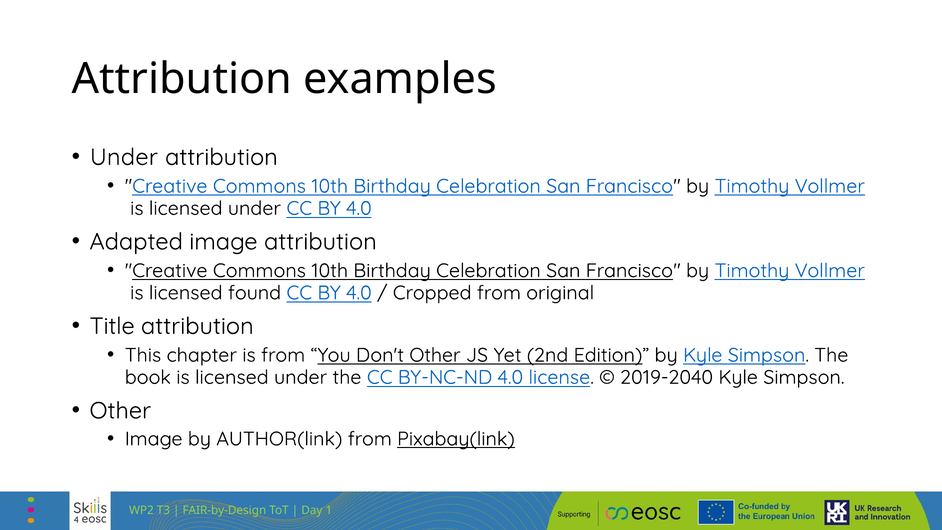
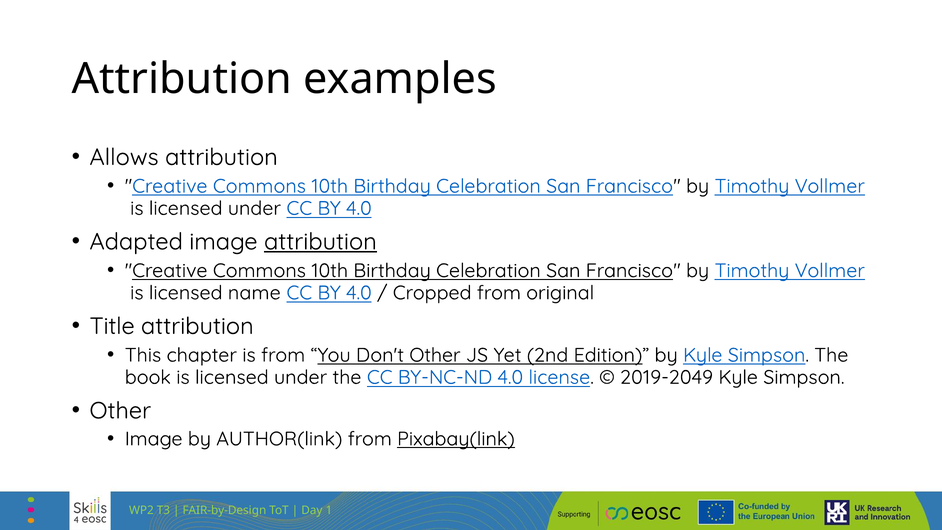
Under at (124, 157): Under -> Allows
attribution at (320, 242) underline: none -> present
found: found -> name
2019-2040: 2019-2040 -> 2019-2049
